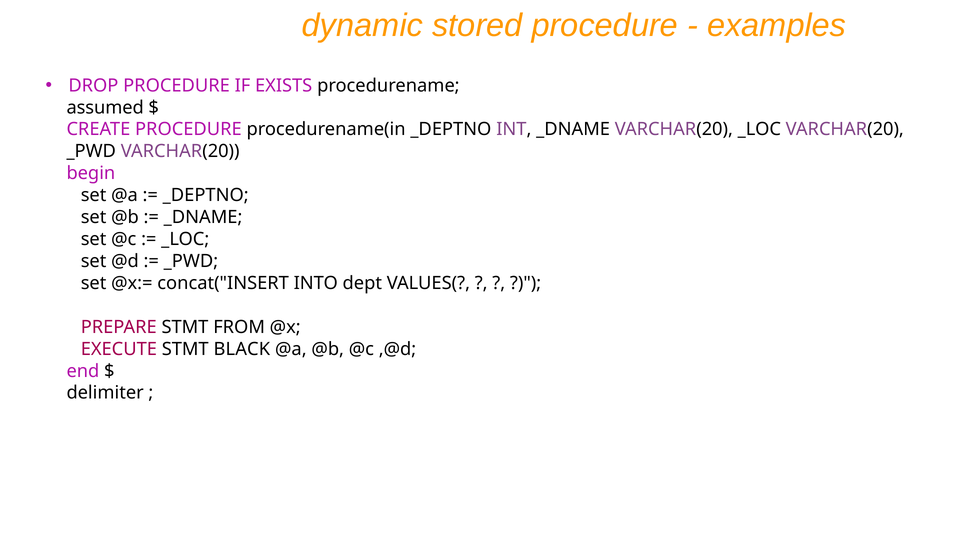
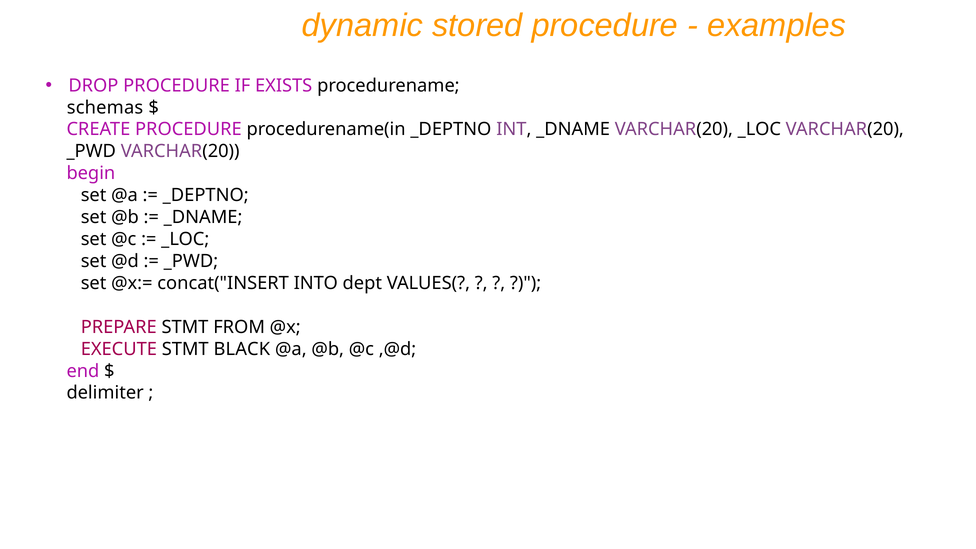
assumed: assumed -> schemas
